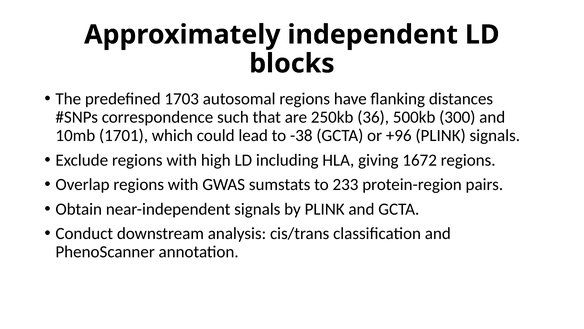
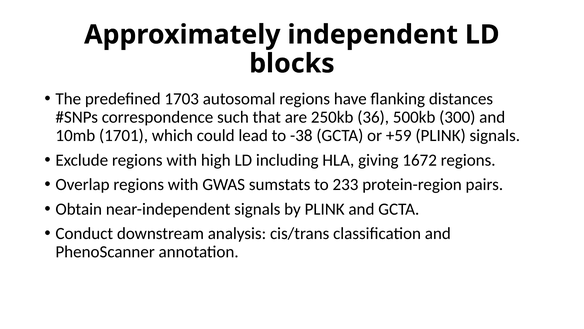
+96: +96 -> +59
